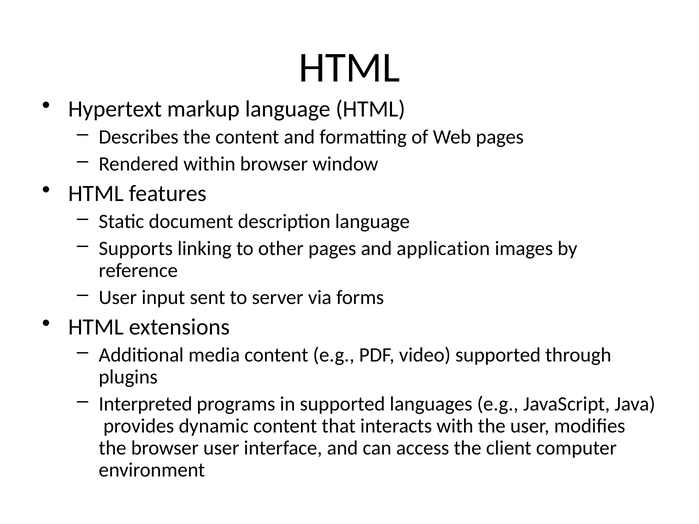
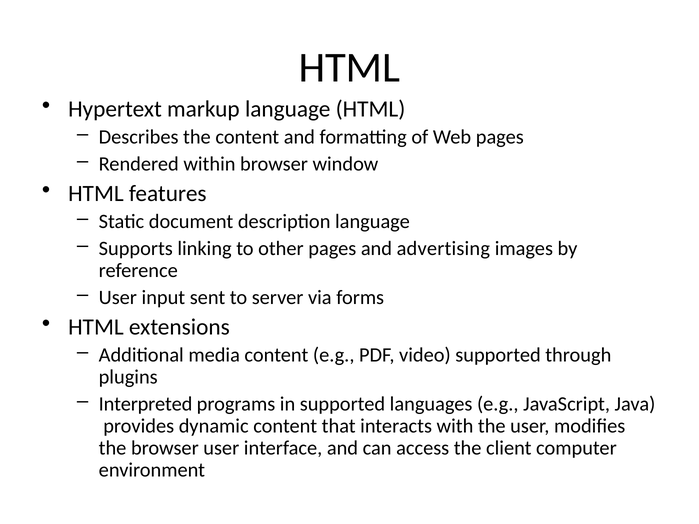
application: application -> advertising
